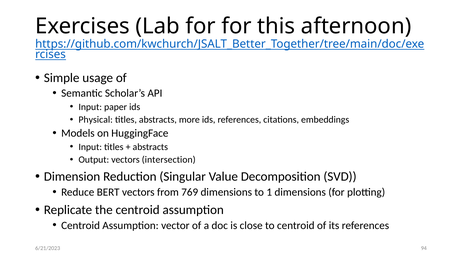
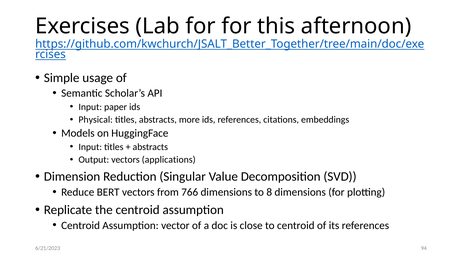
intersection: intersection -> applications
769: 769 -> 766
1: 1 -> 8
